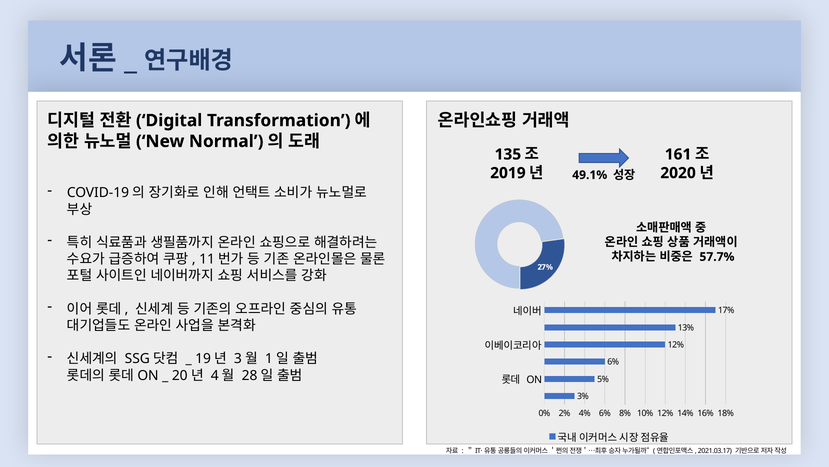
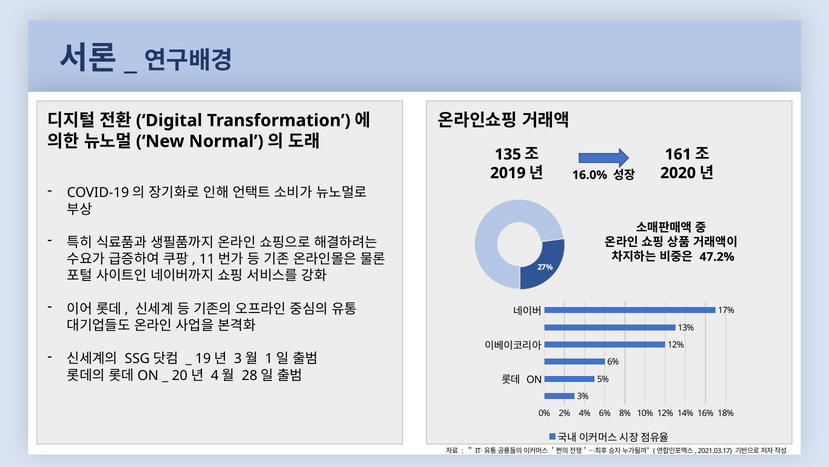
49.1%: 49.1% -> 16.0%
57.7%: 57.7% -> 47.2%
